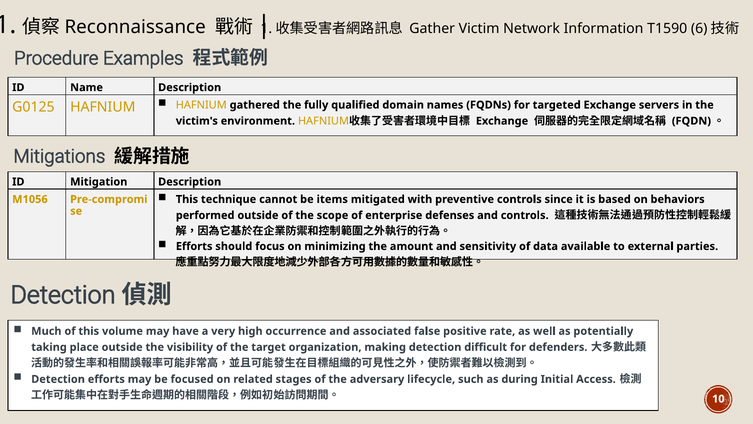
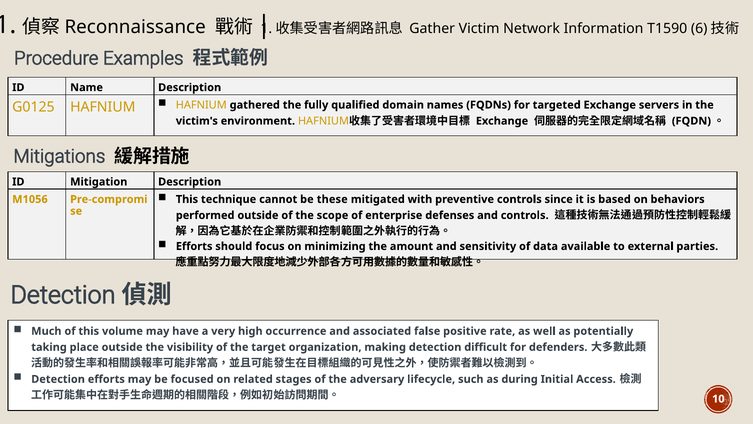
items: items -> these
